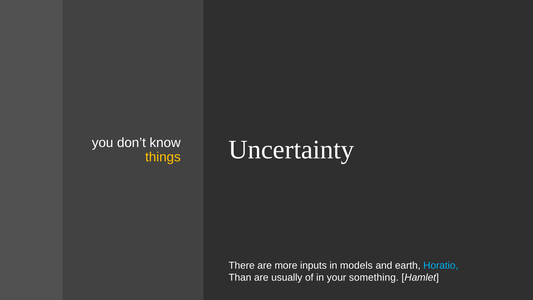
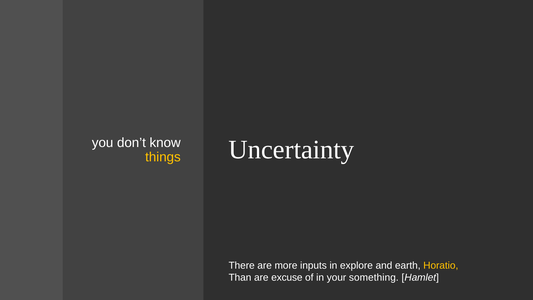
models: models -> explore
Horatio colour: light blue -> yellow
usually: usually -> excuse
